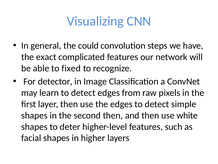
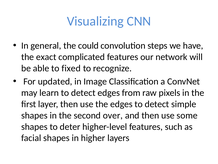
detector: detector -> updated
second then: then -> over
white: white -> some
